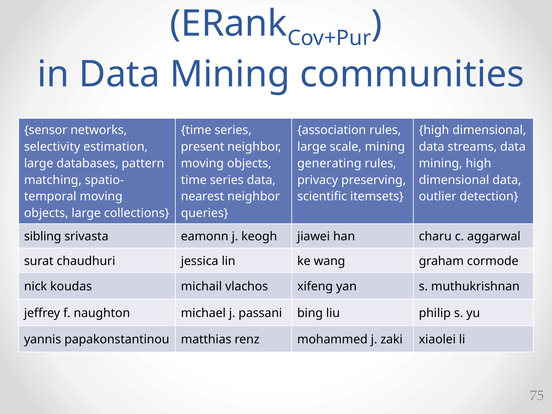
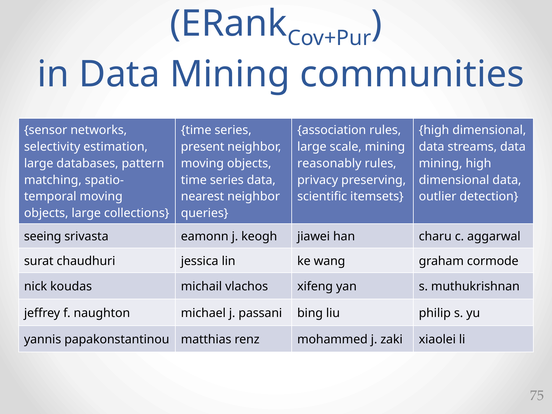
generating: generating -> reasonably
sibling: sibling -> seeing
